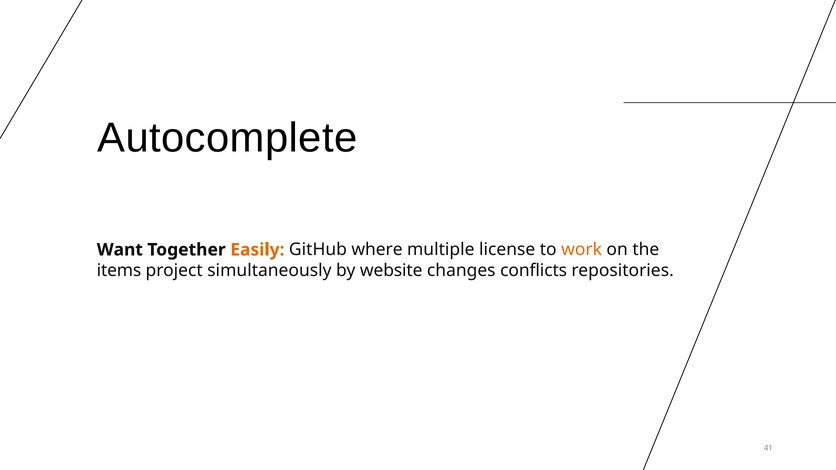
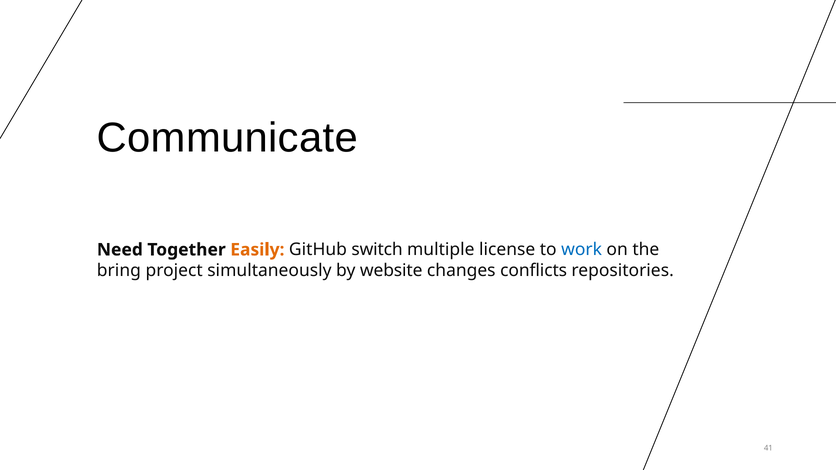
Autocomplete: Autocomplete -> Communicate
Want: Want -> Need
where: where -> switch
work colour: orange -> blue
items: items -> bring
